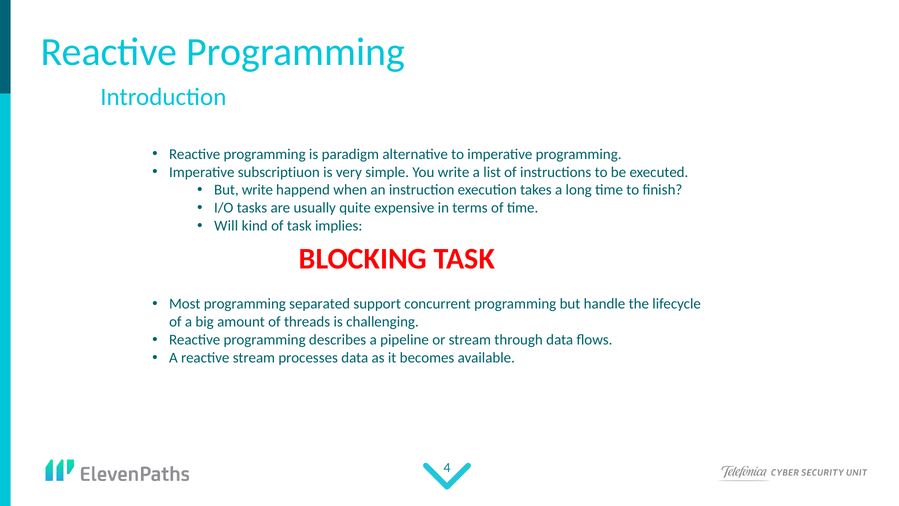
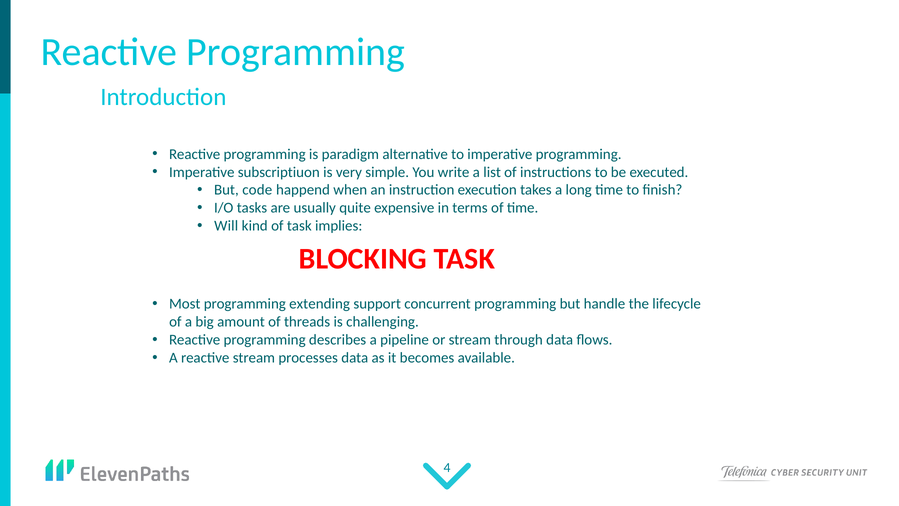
But write: write -> code
separated: separated -> extending
